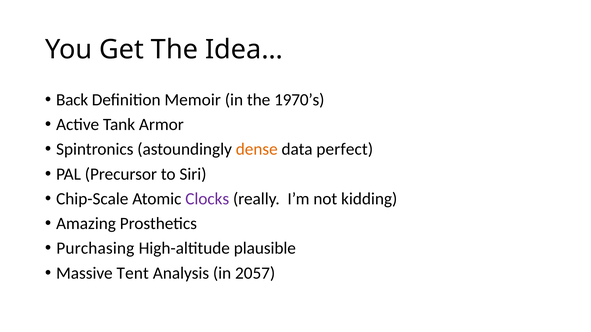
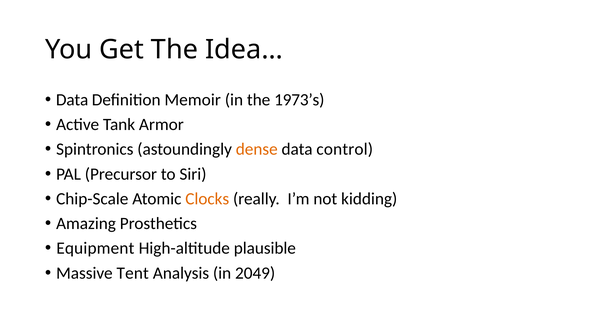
Back at (72, 100): Back -> Data
1970’s: 1970’s -> 1973’s
perfect: perfect -> control
Clocks colour: purple -> orange
Purchasing: Purchasing -> Equipment
2057: 2057 -> 2049
